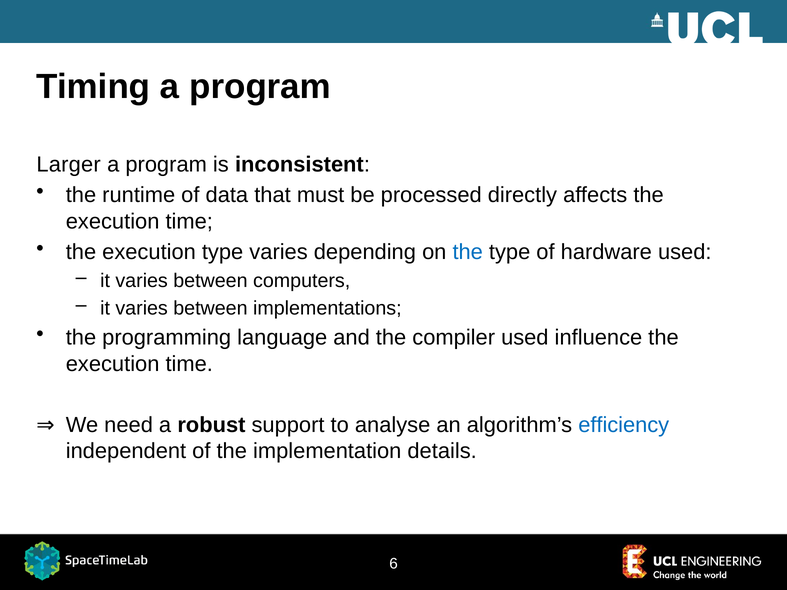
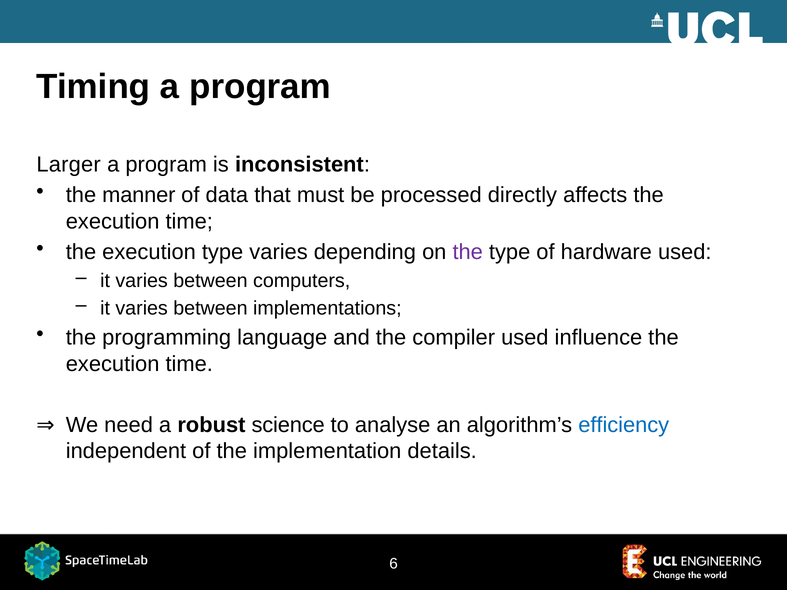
runtime: runtime -> manner
the at (468, 252) colour: blue -> purple
support: support -> science
